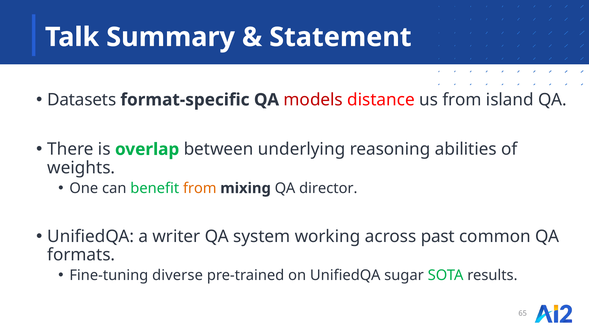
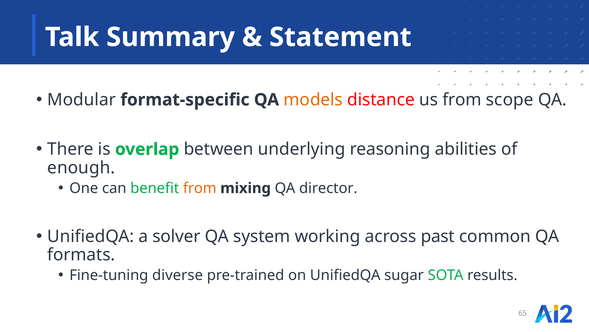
Datasets: Datasets -> Modular
models colour: red -> orange
island: island -> scope
weights: weights -> enough
writer: writer -> solver
